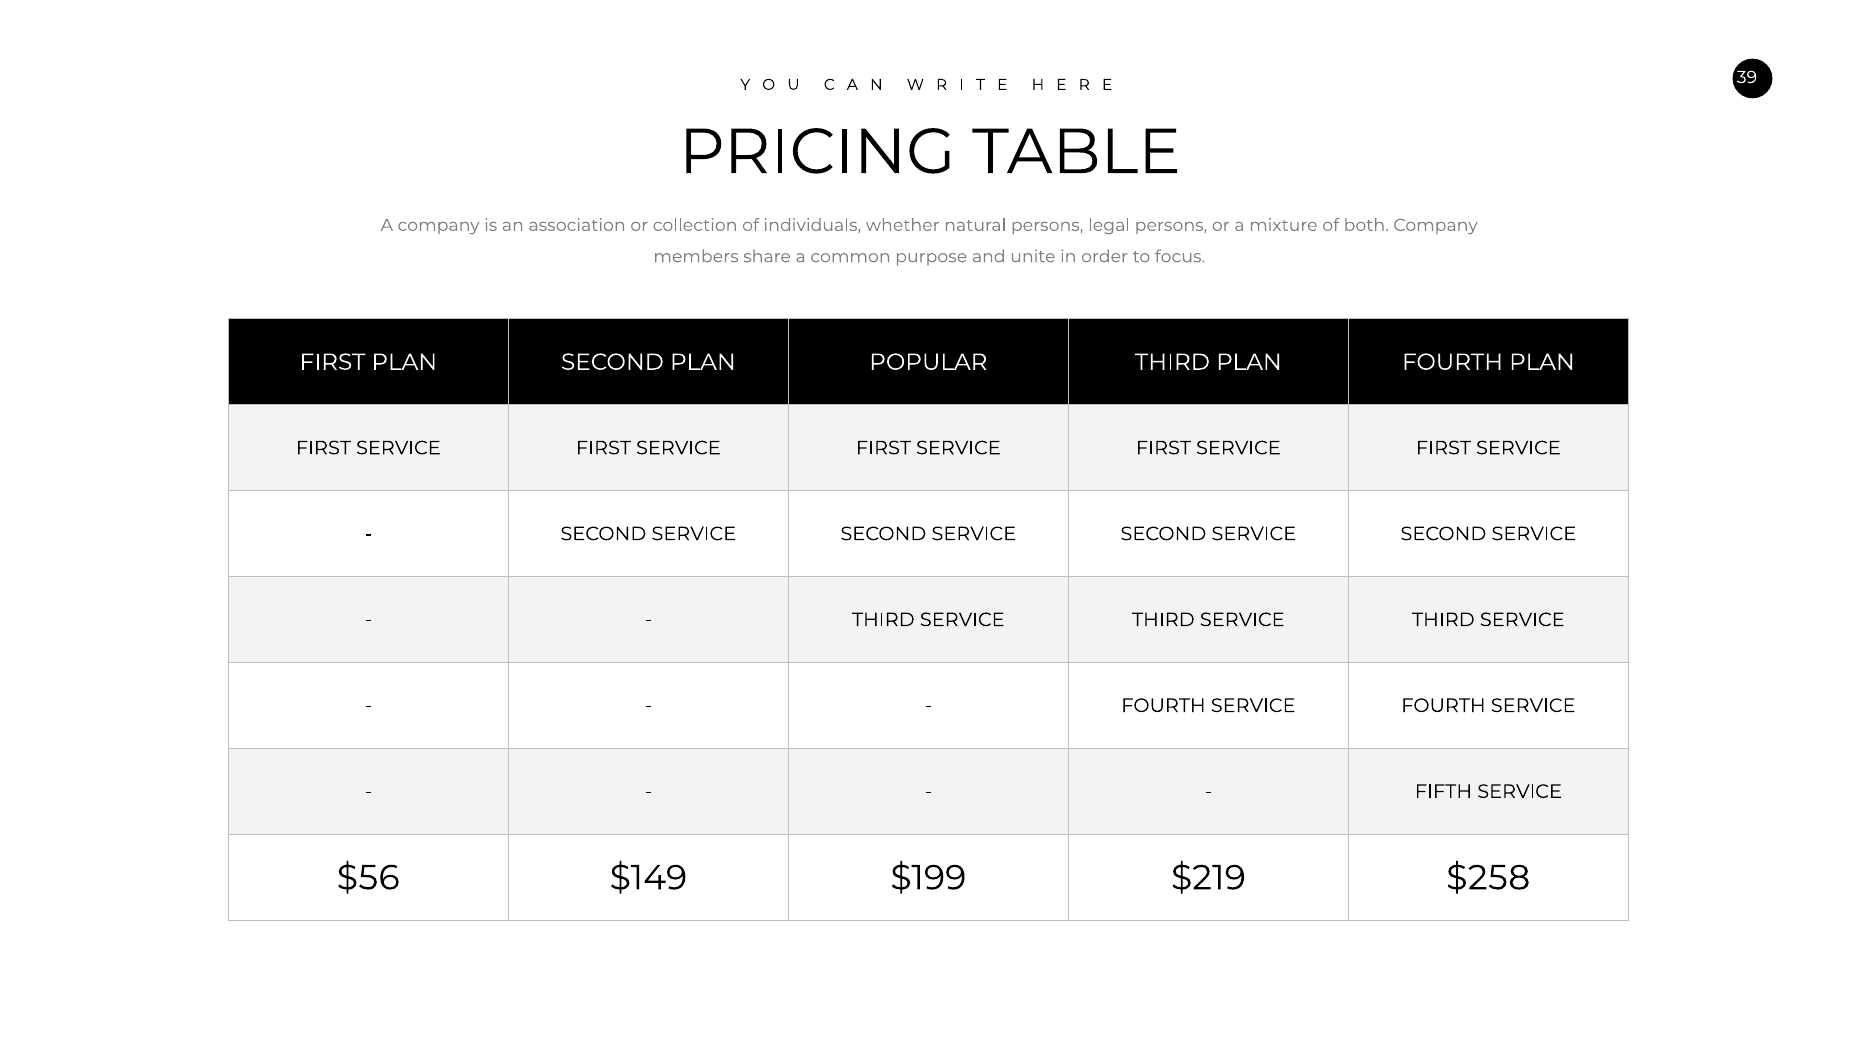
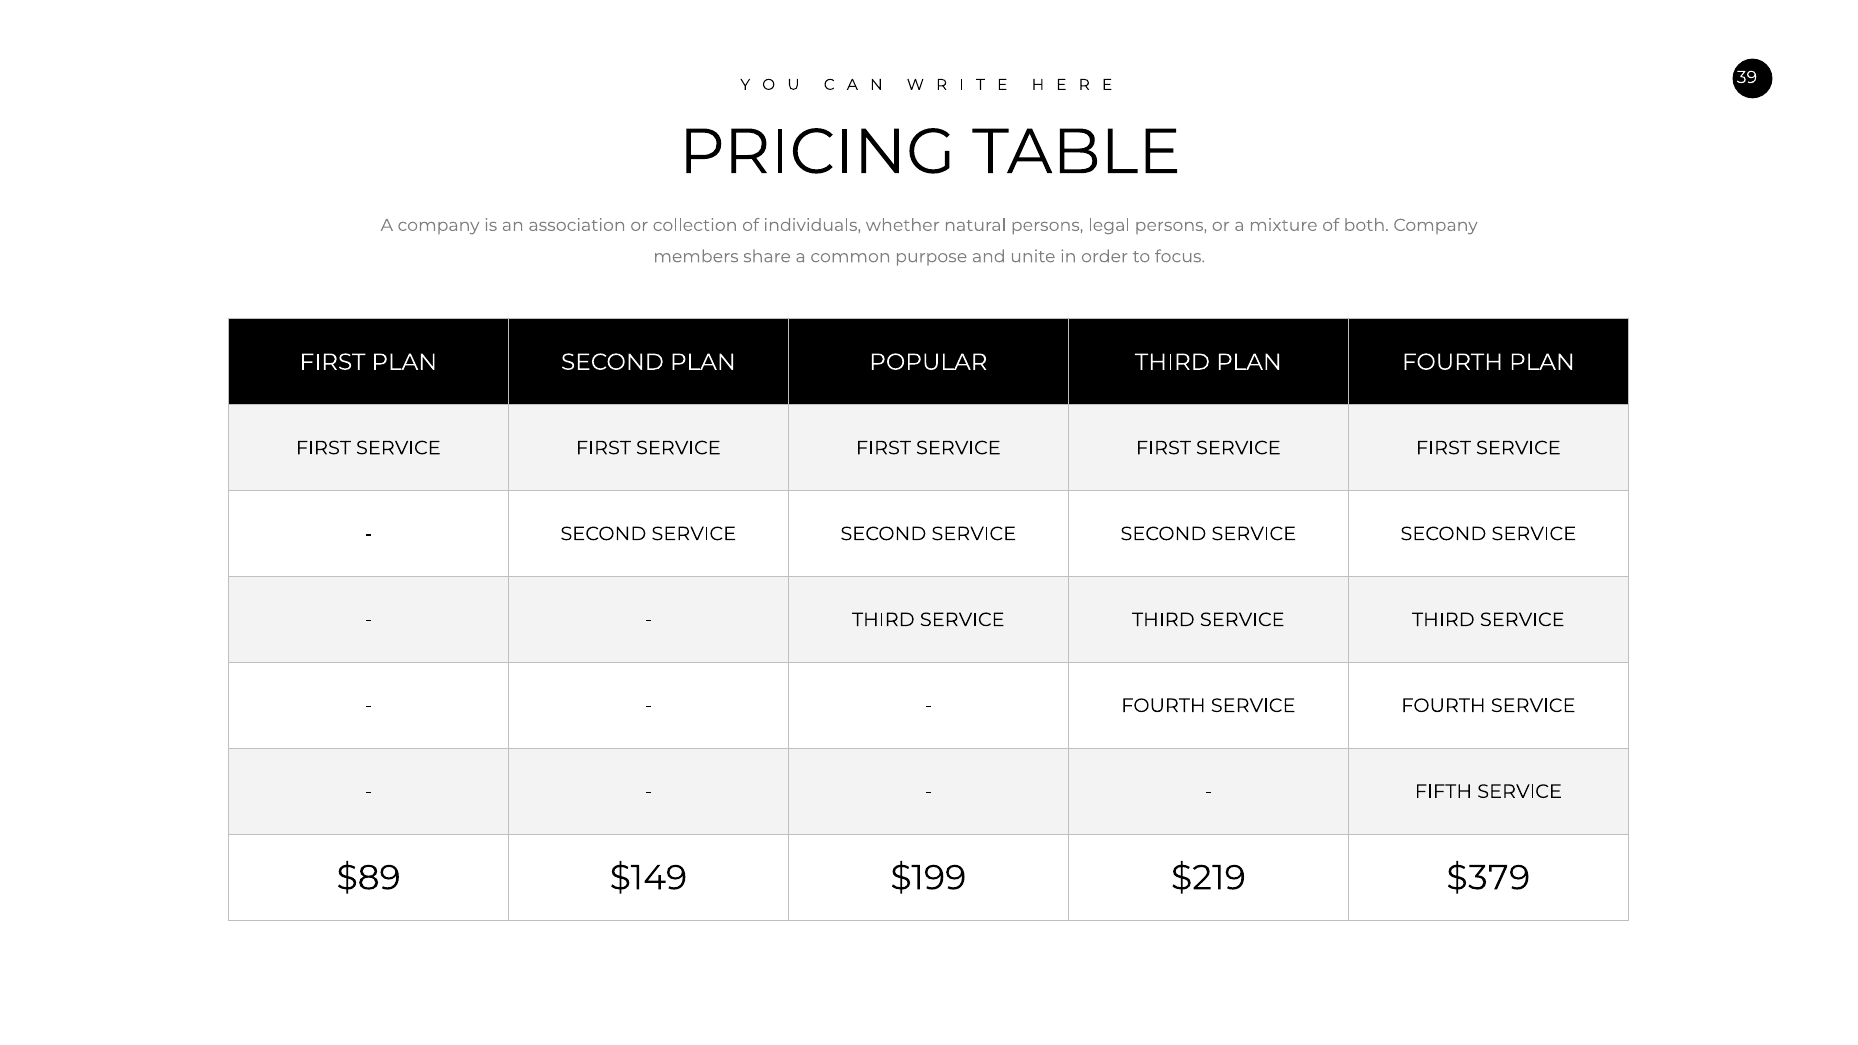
$56: $56 -> $89
$258: $258 -> $379
